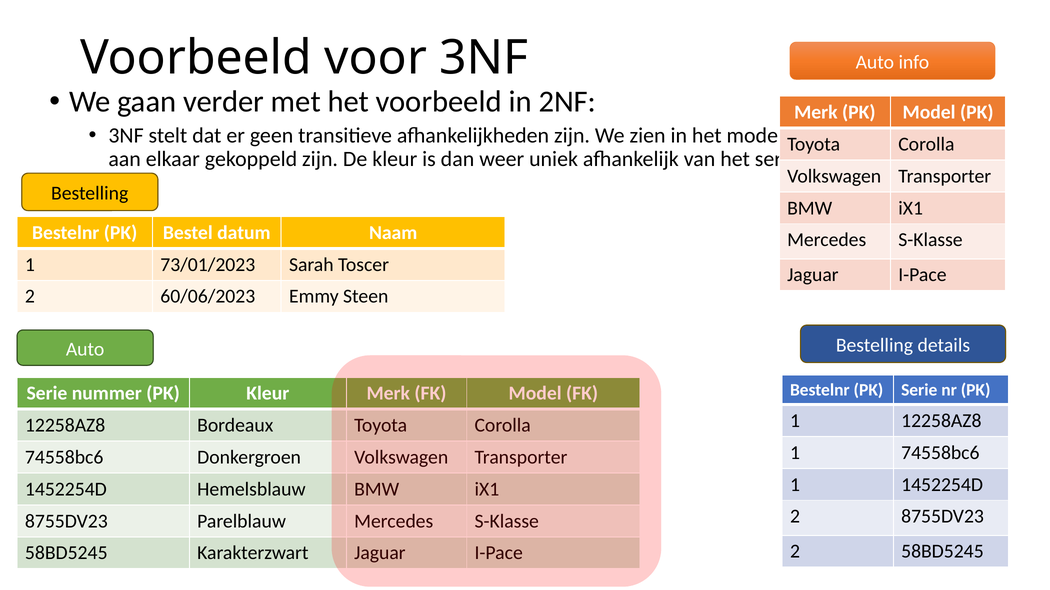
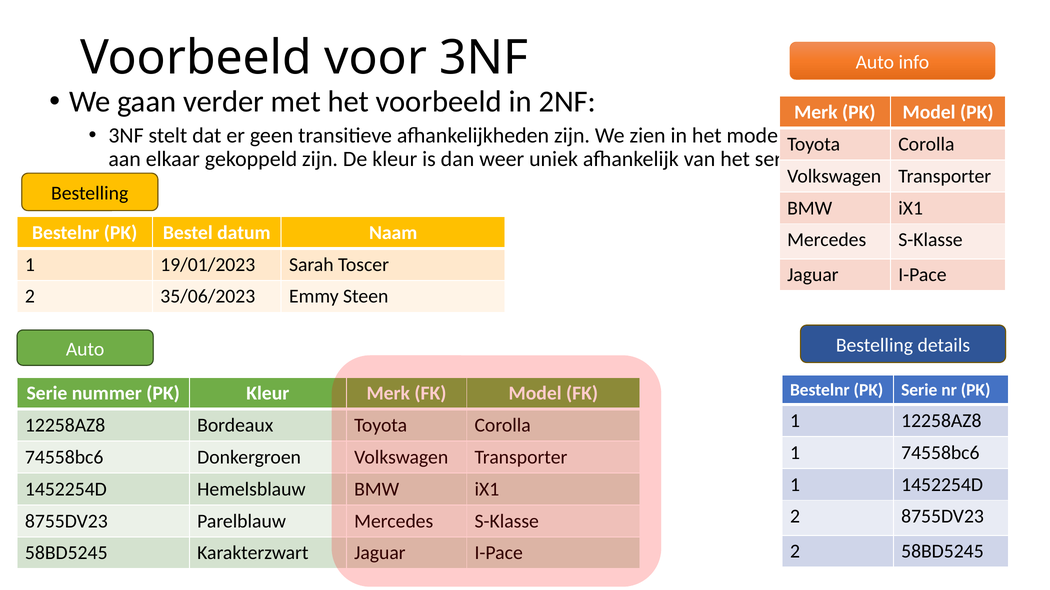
73/01/2023: 73/01/2023 -> 19/01/2023
60/06/2023: 60/06/2023 -> 35/06/2023
